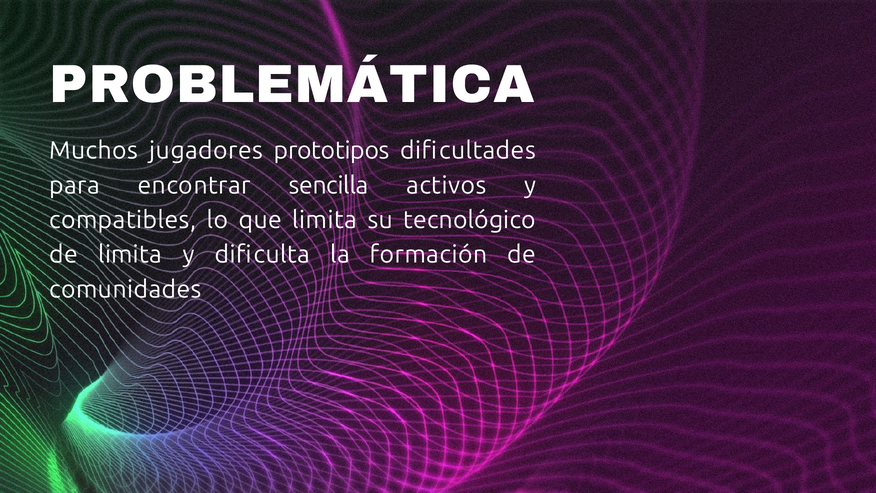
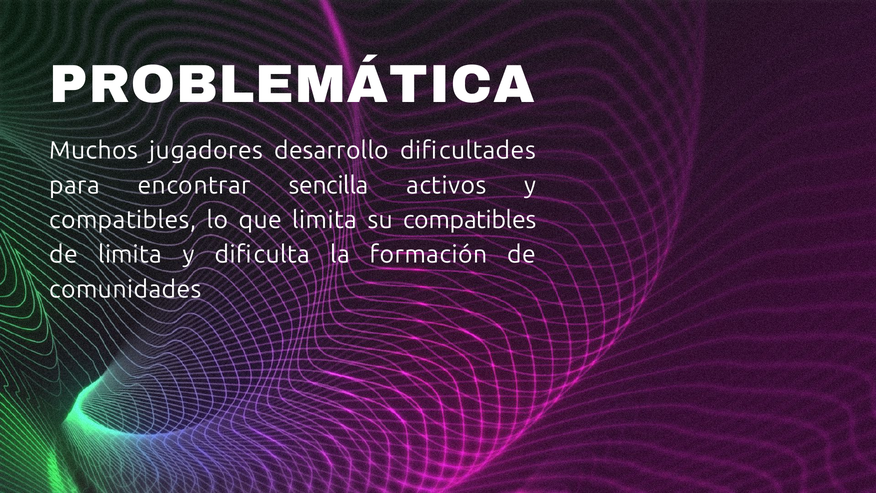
prototipos: prototipos -> desarrollo
su tecnológico: tecnológico -> compatibles
